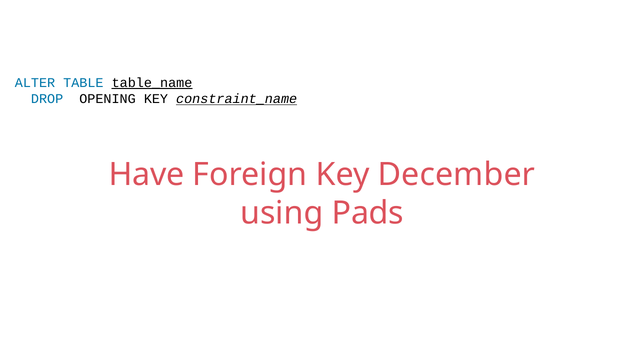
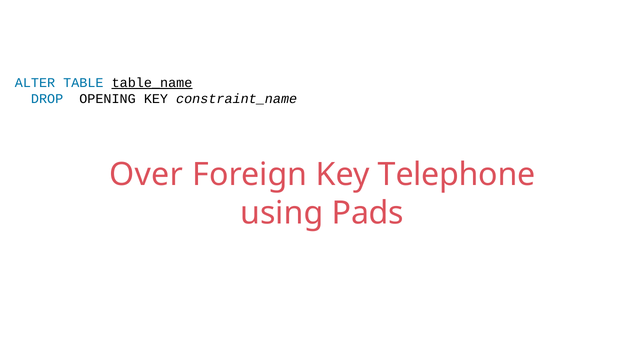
constraint_name underline: present -> none
Have: Have -> Over
December: December -> Telephone
